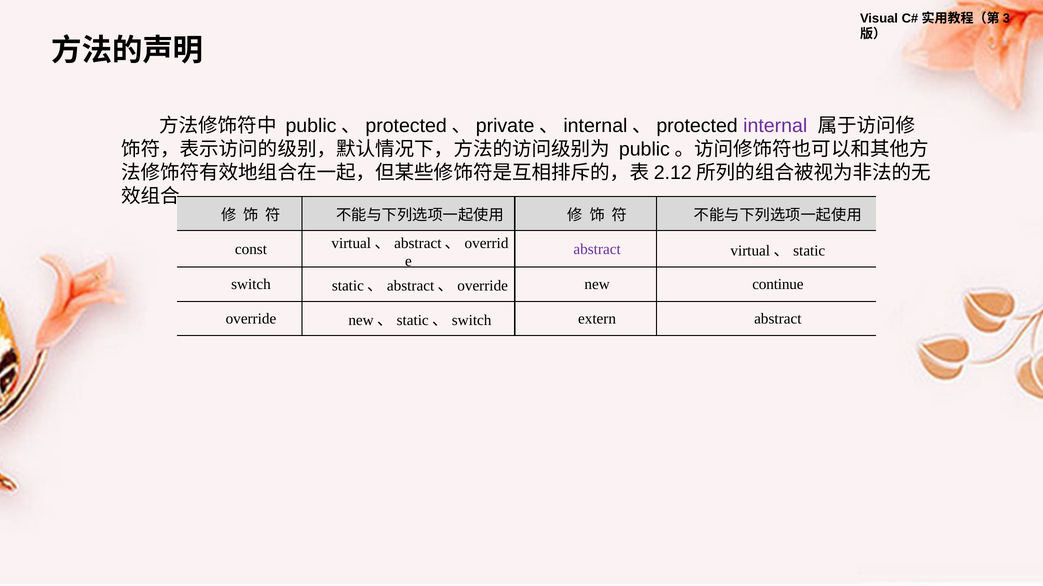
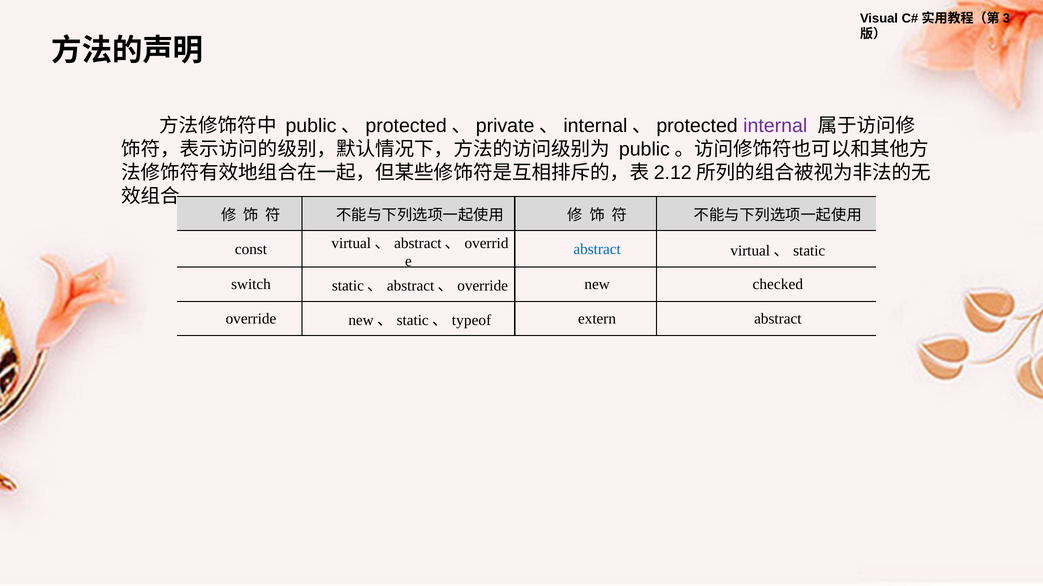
abstract at (597, 249) colour: purple -> blue
continue: continue -> checked
switch at (472, 321): switch -> typeof
